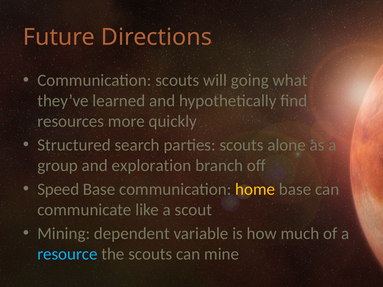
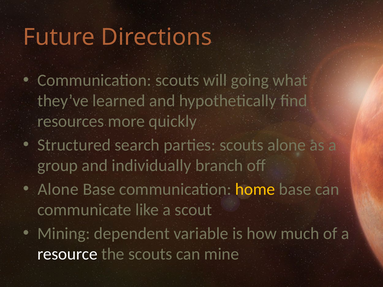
exploration: exploration -> individually
Speed at (58, 189): Speed -> Alone
resource colour: light blue -> white
